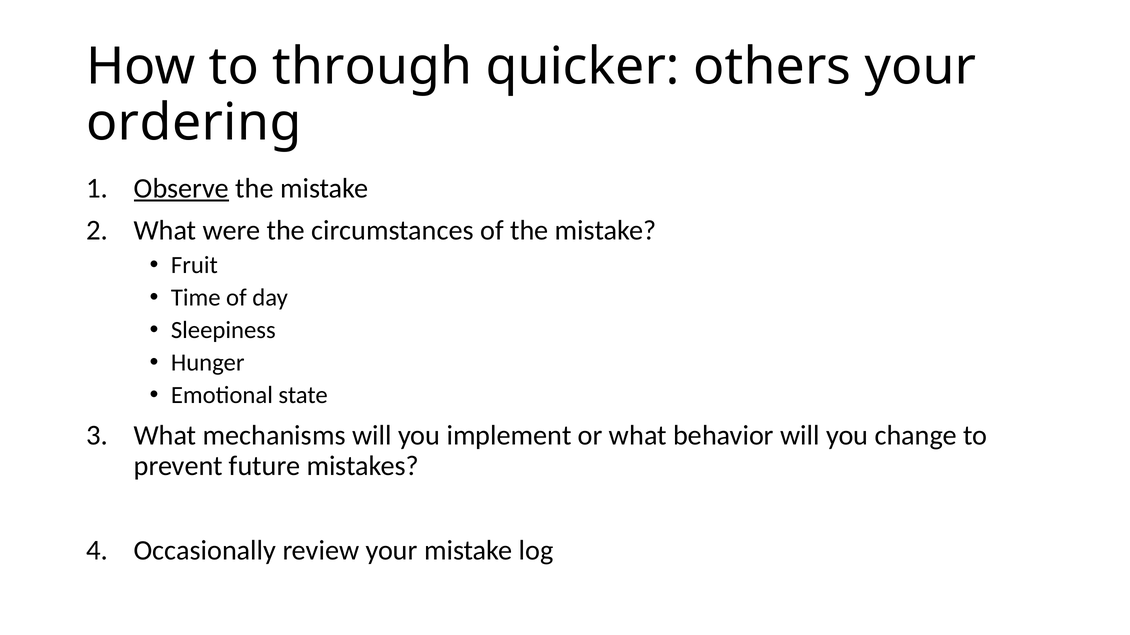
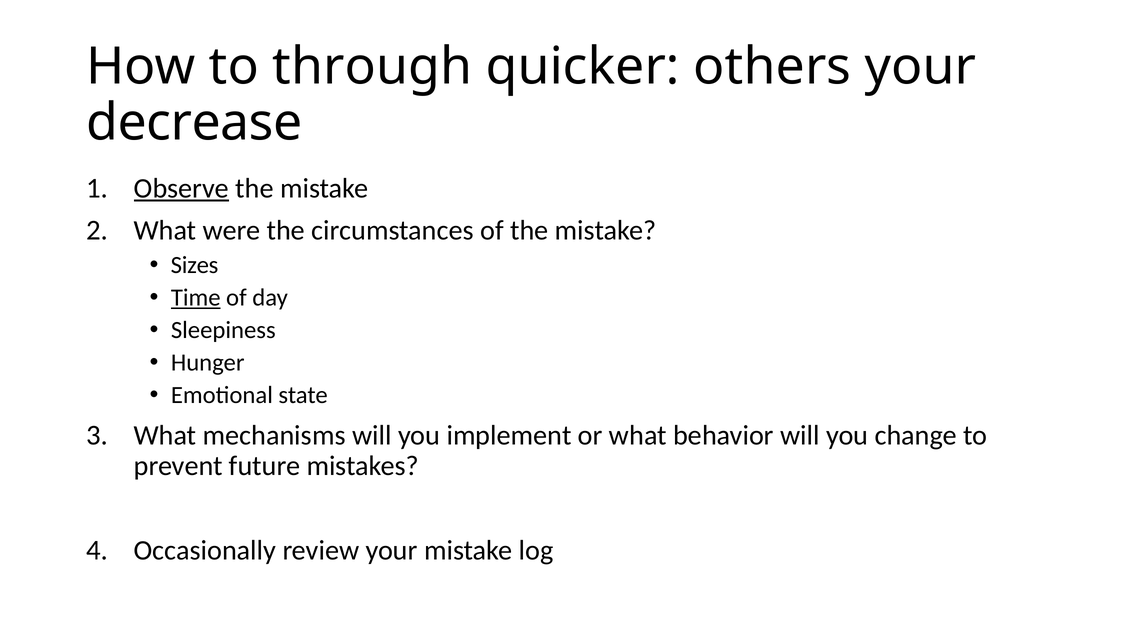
ordering: ordering -> decrease
Fruit: Fruit -> Sizes
Time underline: none -> present
